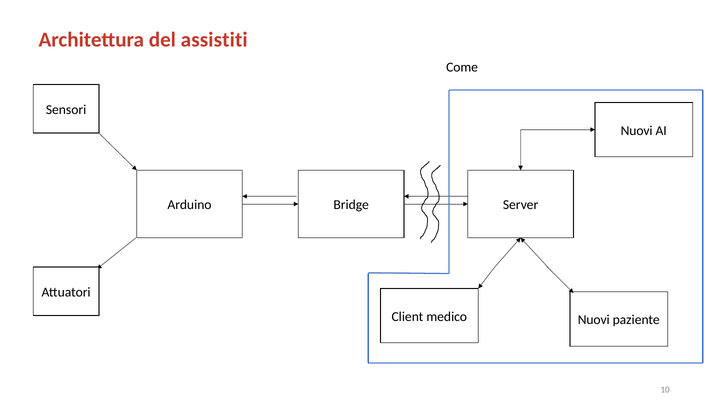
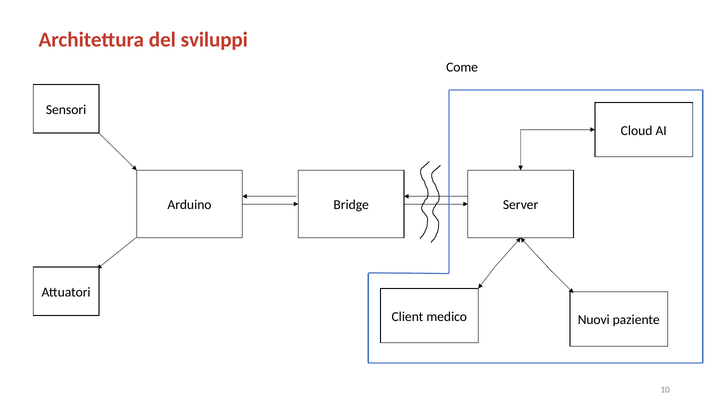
assistiti: assistiti -> sviluppi
Nuovi at (637, 131): Nuovi -> Cloud
